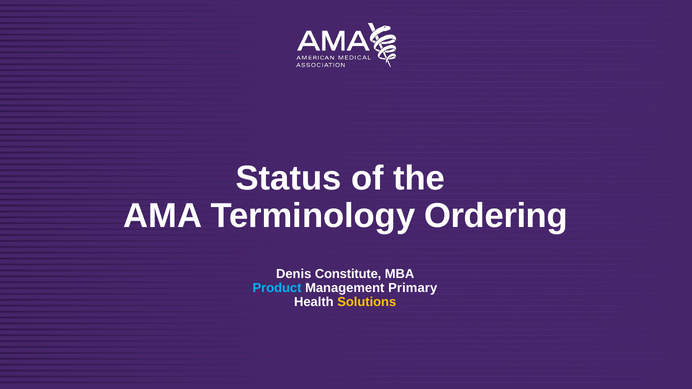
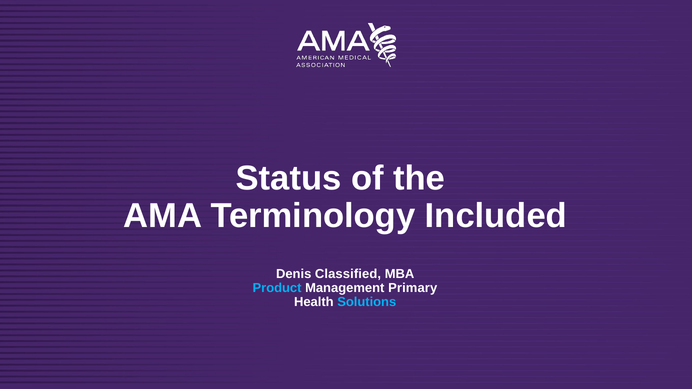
Ordering: Ordering -> Included
Constitute: Constitute -> Classified
Solutions colour: yellow -> light blue
